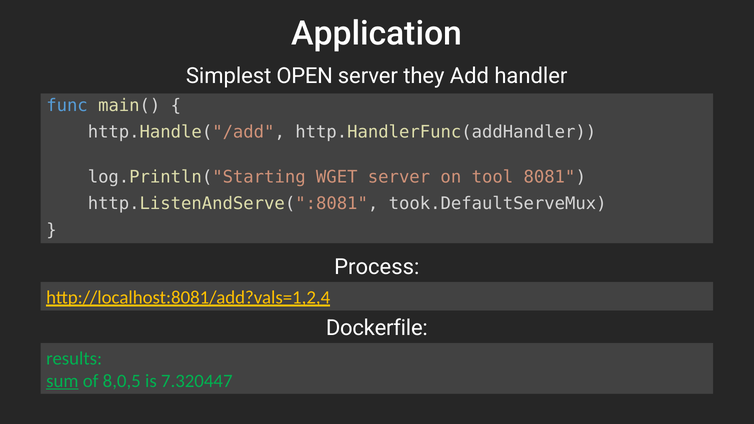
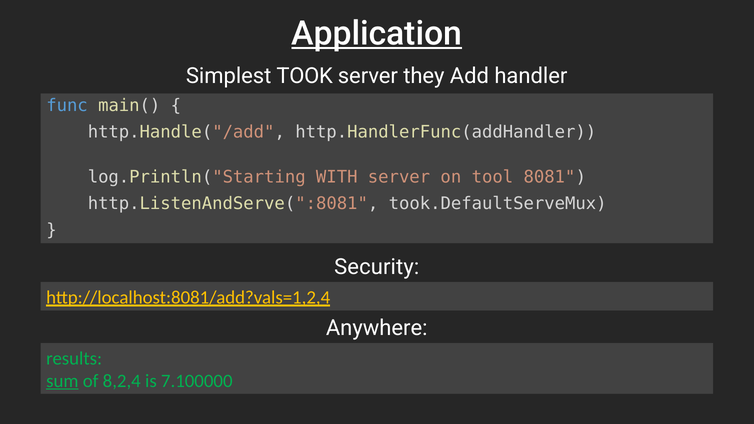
Application underline: none -> present
OPEN: OPEN -> TOOK
WGET: WGET -> WITH
Process: Process -> Security
Dockerfile: Dockerfile -> Anywhere
8,0,5: 8,0,5 -> 8,2,4
7.320447: 7.320447 -> 7.100000
